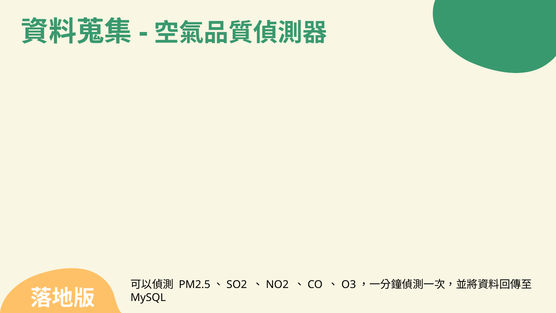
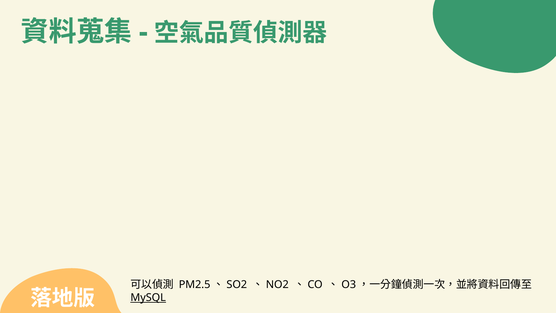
MySQL underline: none -> present
